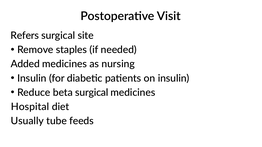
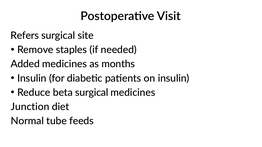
nursing: nursing -> months
Hospital: Hospital -> Junction
Usually: Usually -> Normal
